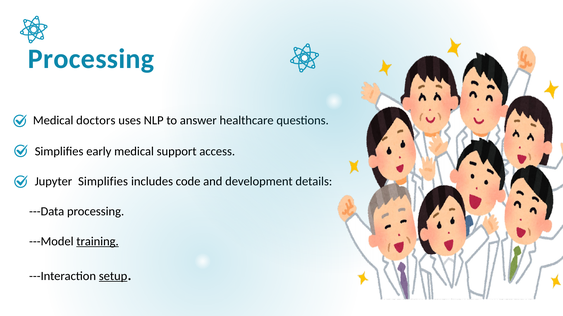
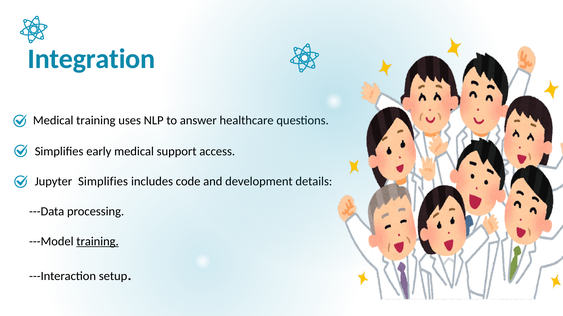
Processing at (91, 59): Processing -> Integration
Medical doctors: doctors -> training
setup underline: present -> none
